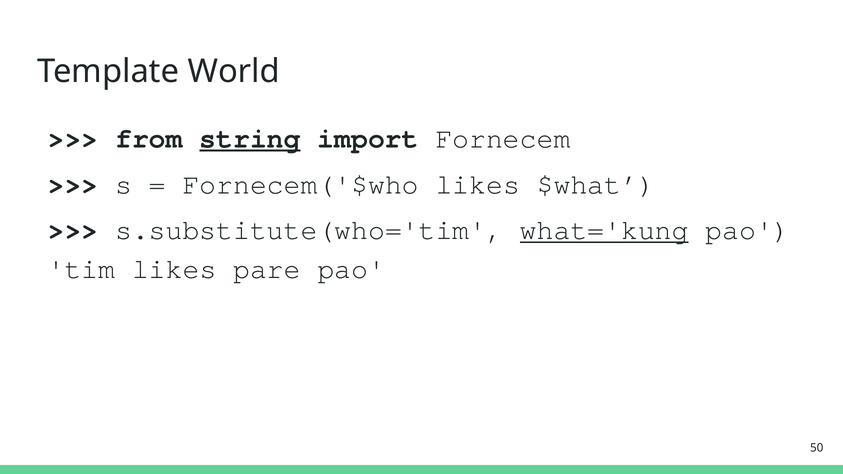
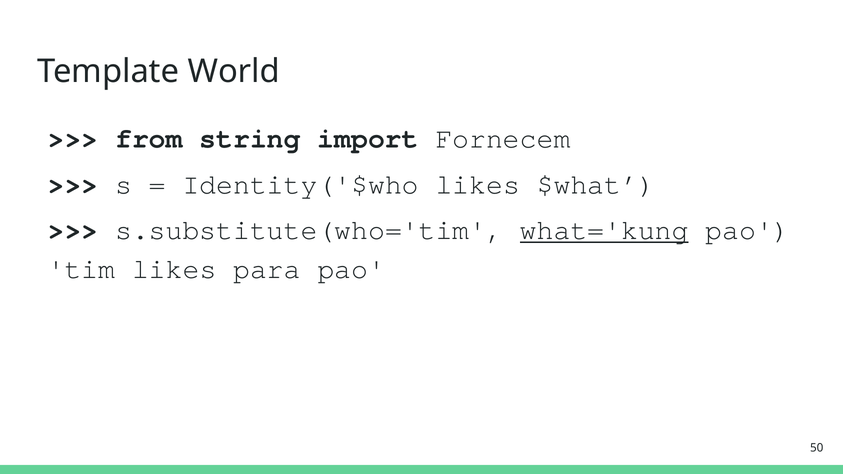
string underline: present -> none
Fornecem('$who: Fornecem('$who -> Identity('$who
pare: pare -> para
